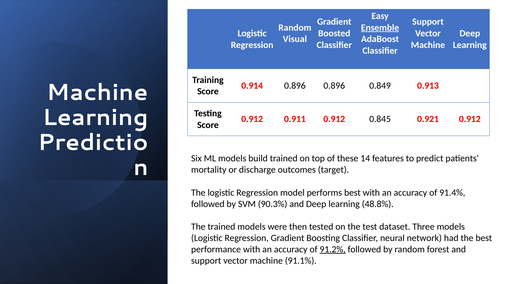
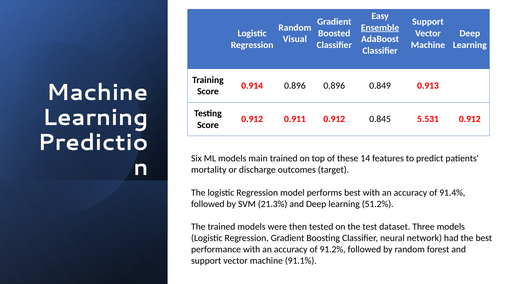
0.921: 0.921 -> 5.531
build: build -> main
90.3%: 90.3% -> 21.3%
48.8%: 48.8% -> 51.2%
91.2% underline: present -> none
